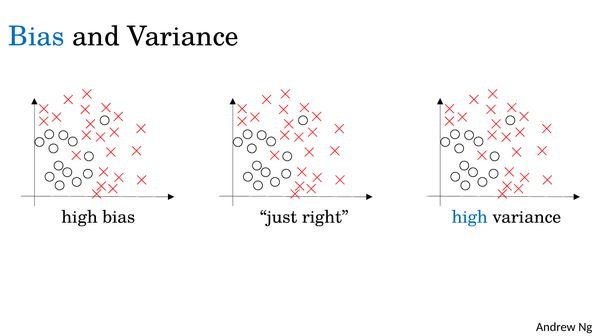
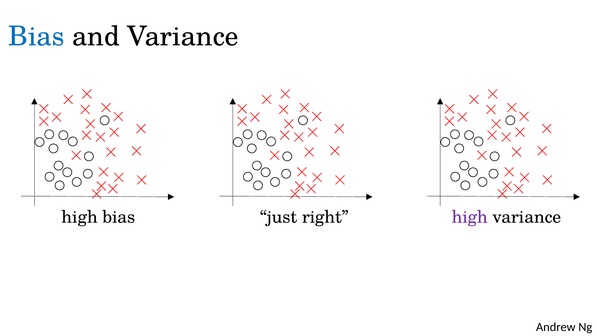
high at (470, 217) colour: blue -> purple
